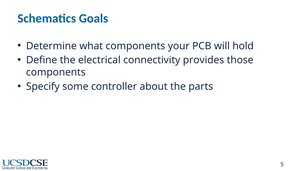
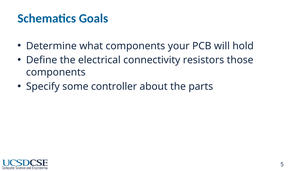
provides: provides -> resistors
